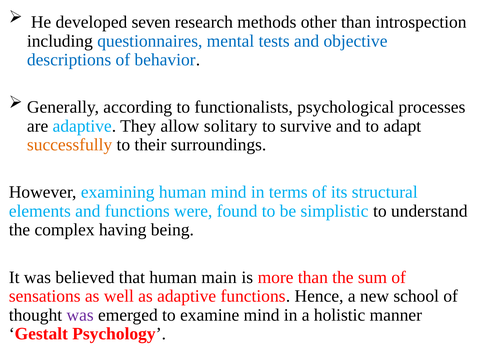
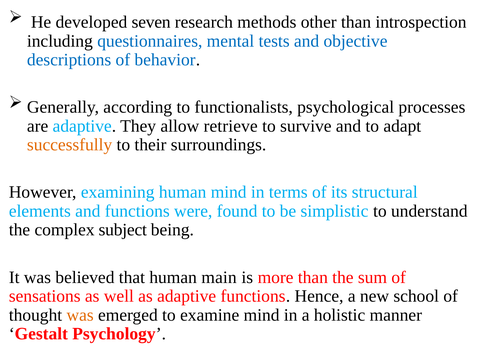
solitary: solitary -> retrieve
having: having -> subject
was at (80, 315) colour: purple -> orange
